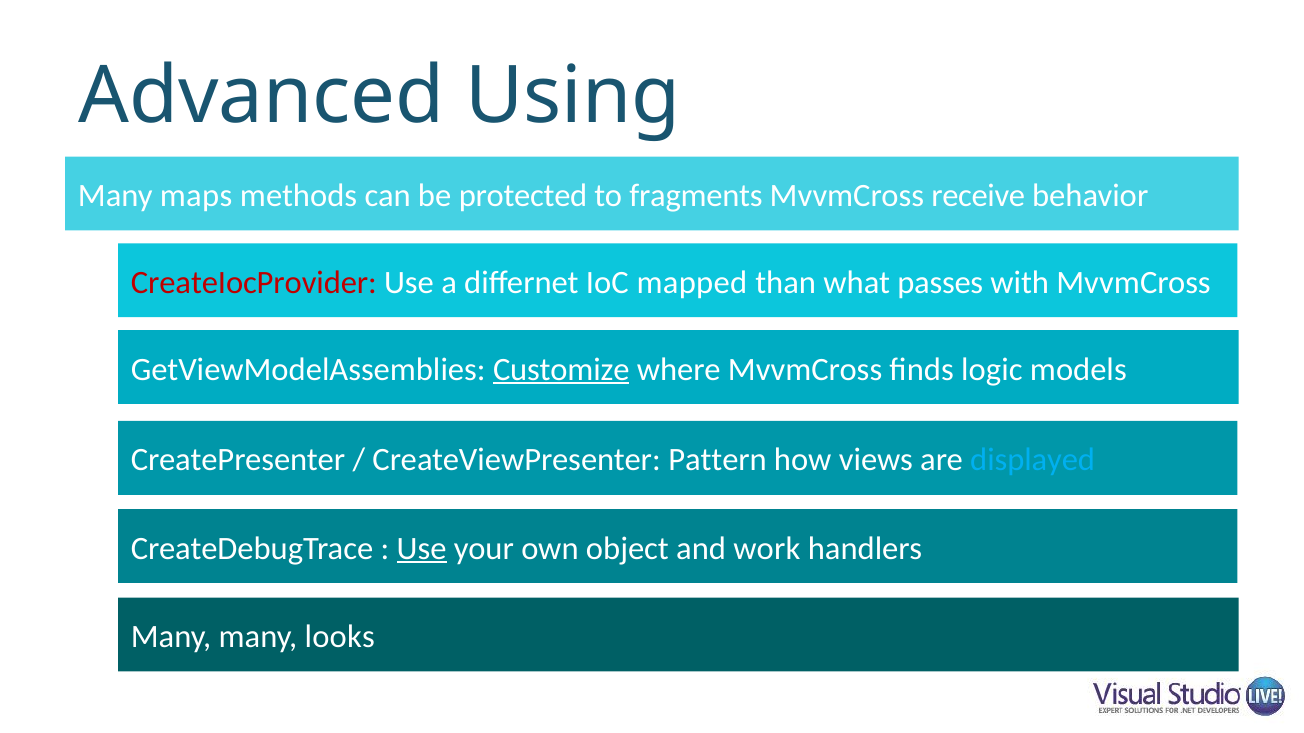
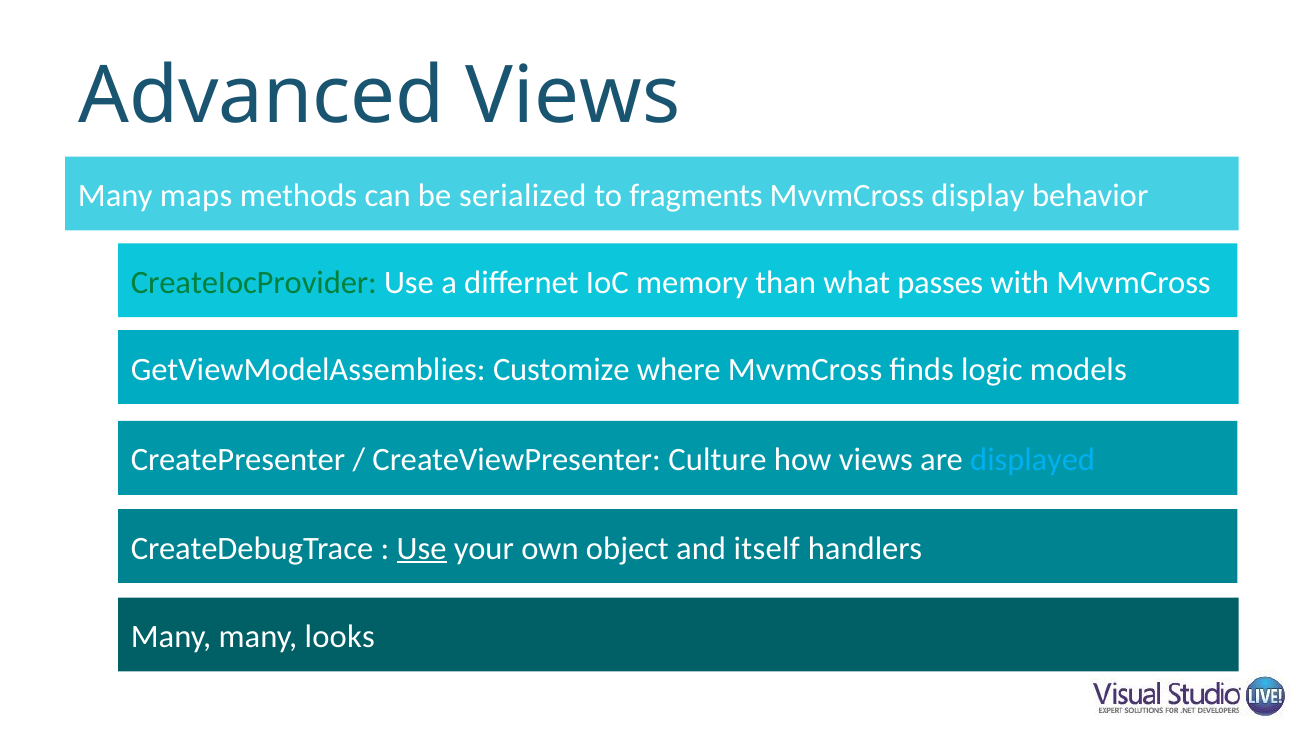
Advanced Using: Using -> Views
protected: protected -> serialized
receive: receive -> display
CreateIocProvider colour: red -> green
mapped: mapped -> memory
Customize underline: present -> none
Pattern: Pattern -> Culture
work: work -> itself
